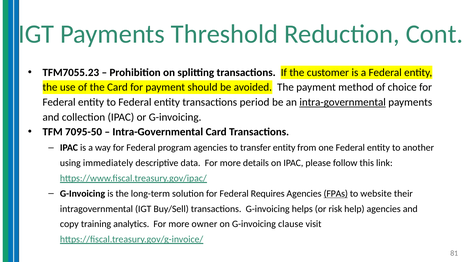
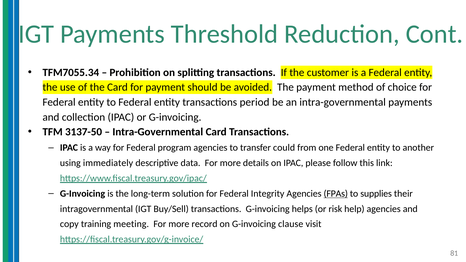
TFM7055.23: TFM7055.23 -> TFM7055.34
intra-governmental at (343, 102) underline: present -> none
7095-50: 7095-50 -> 3137-50
transfer entity: entity -> could
Requires: Requires -> Integrity
website: website -> supplies
analytics: analytics -> meeting
owner: owner -> record
